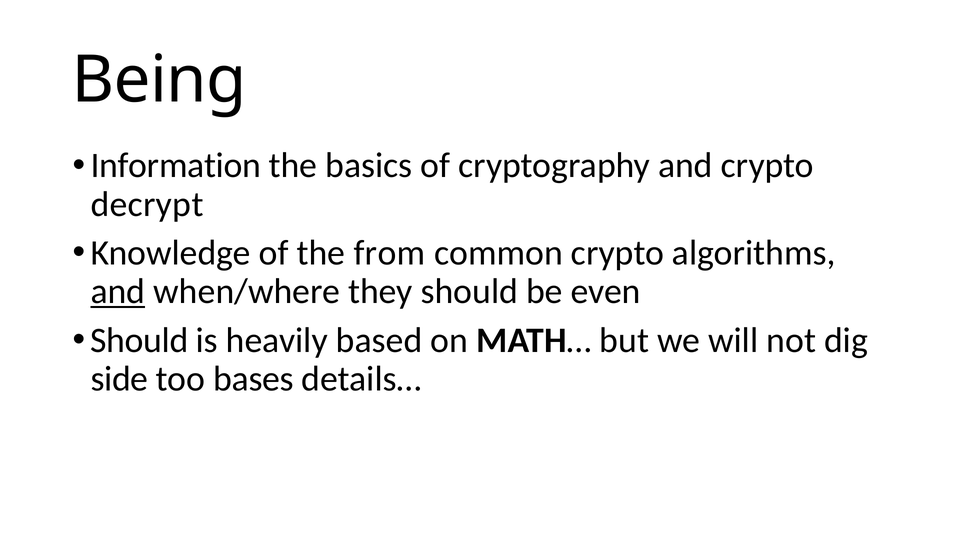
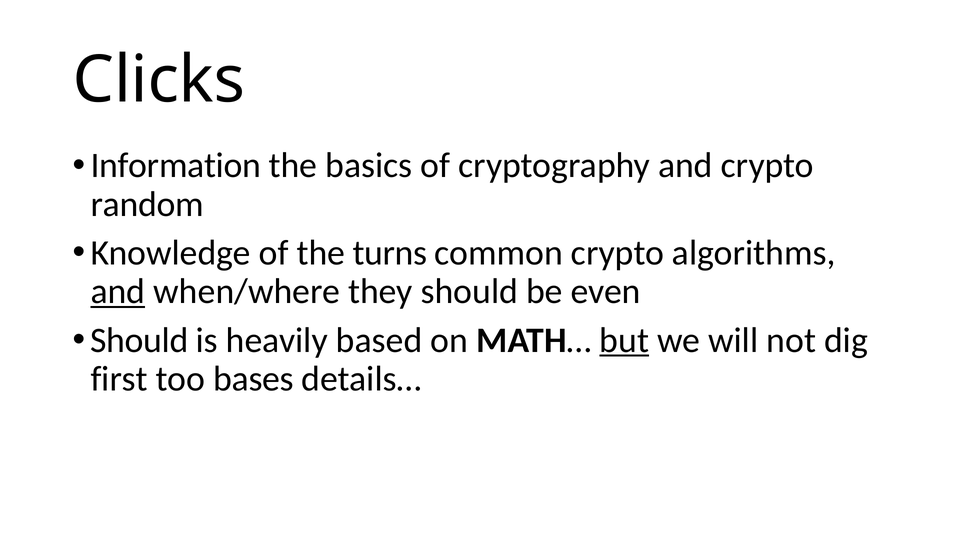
Being: Being -> Clicks
decrypt: decrypt -> random
from: from -> turns
but underline: none -> present
side: side -> first
